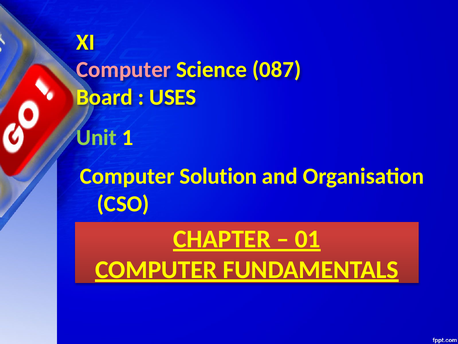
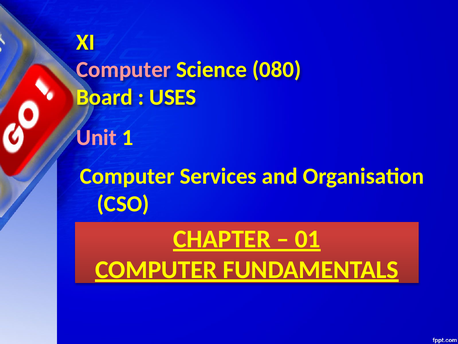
087: 087 -> 080
Unit colour: light green -> pink
Solution: Solution -> Services
